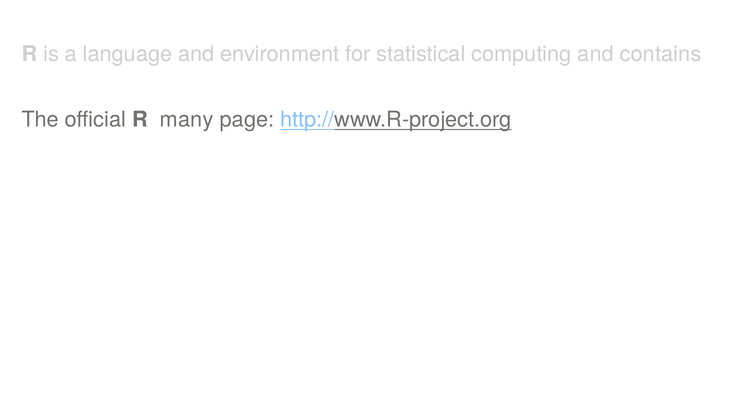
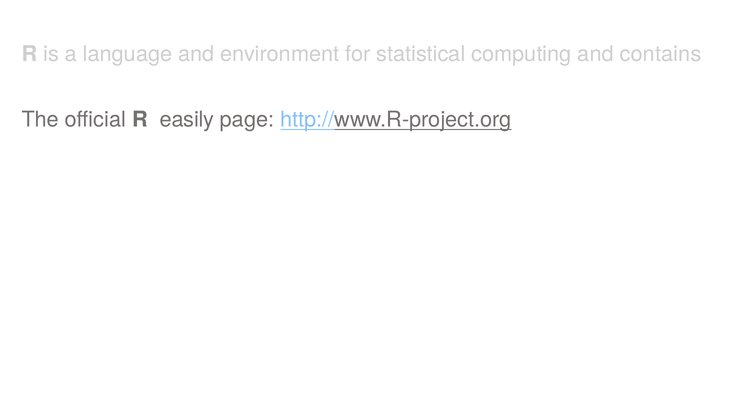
many: many -> easily
